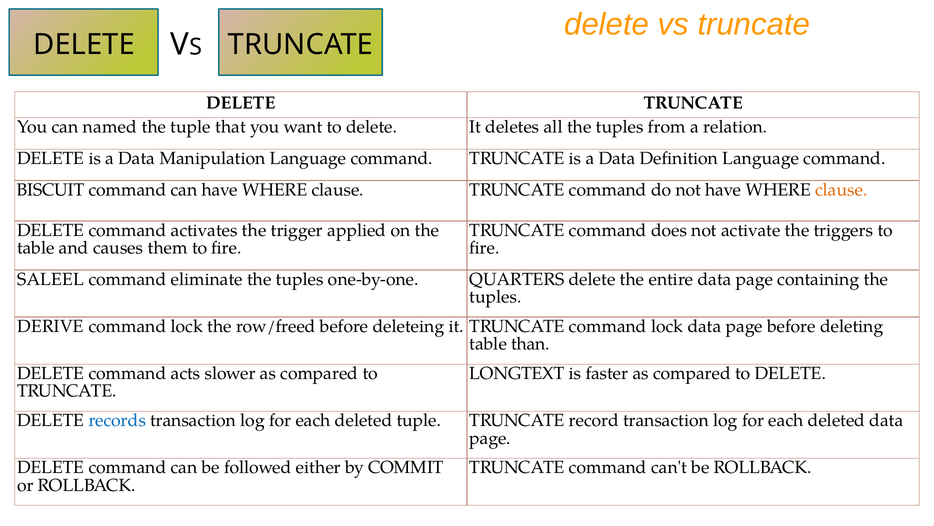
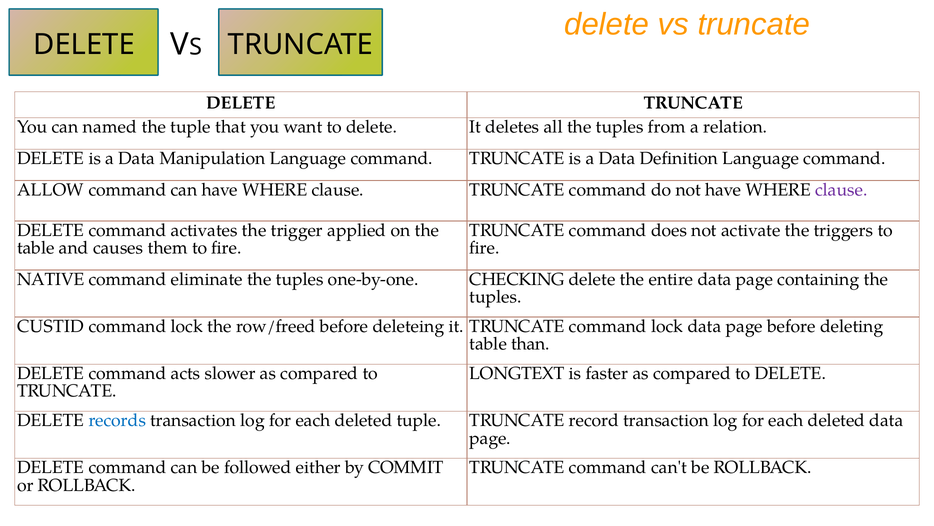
BISCUIT: BISCUIT -> ALLOW
clause at (841, 190) colour: orange -> purple
SALEEL: SALEEL -> NATIVE
QUARTERS: QUARTERS -> CHECKING
DERIVE: DERIVE -> CUSTID
